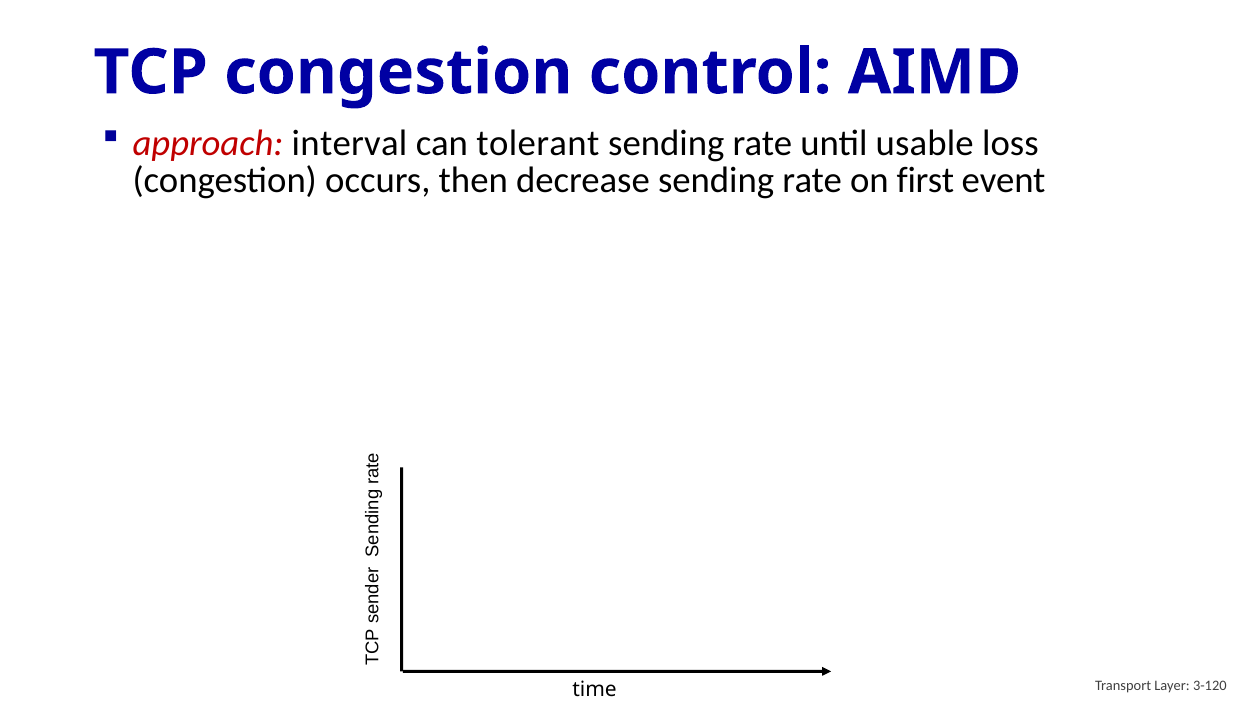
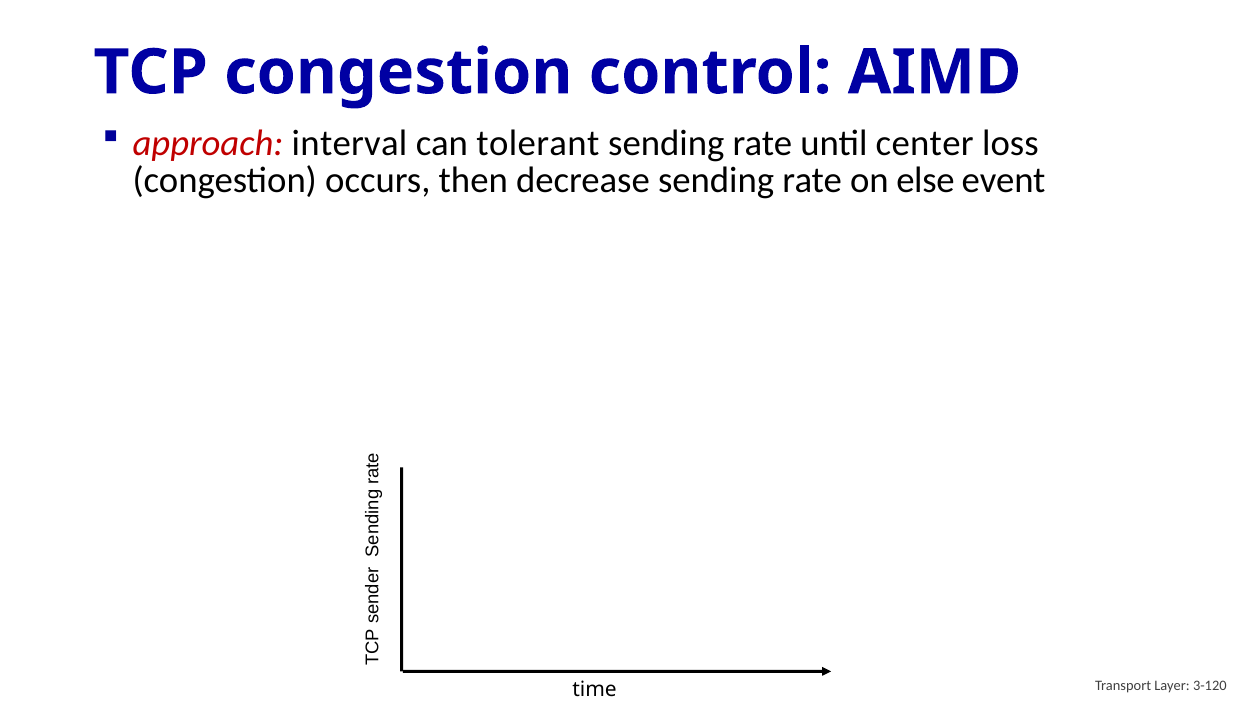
usable: usable -> center
first: first -> else
